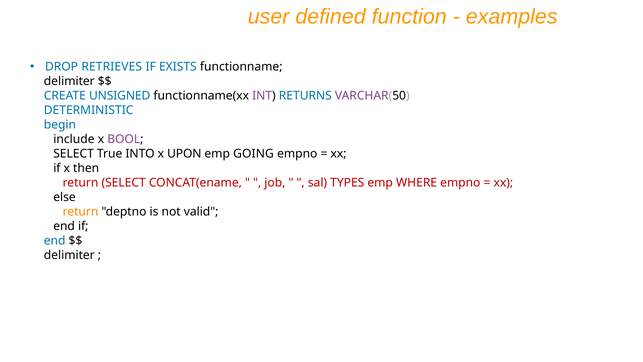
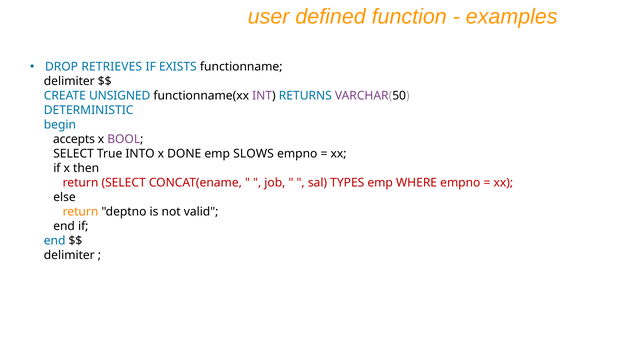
include: include -> accepts
UPON: UPON -> DONE
GOING: GOING -> SLOWS
